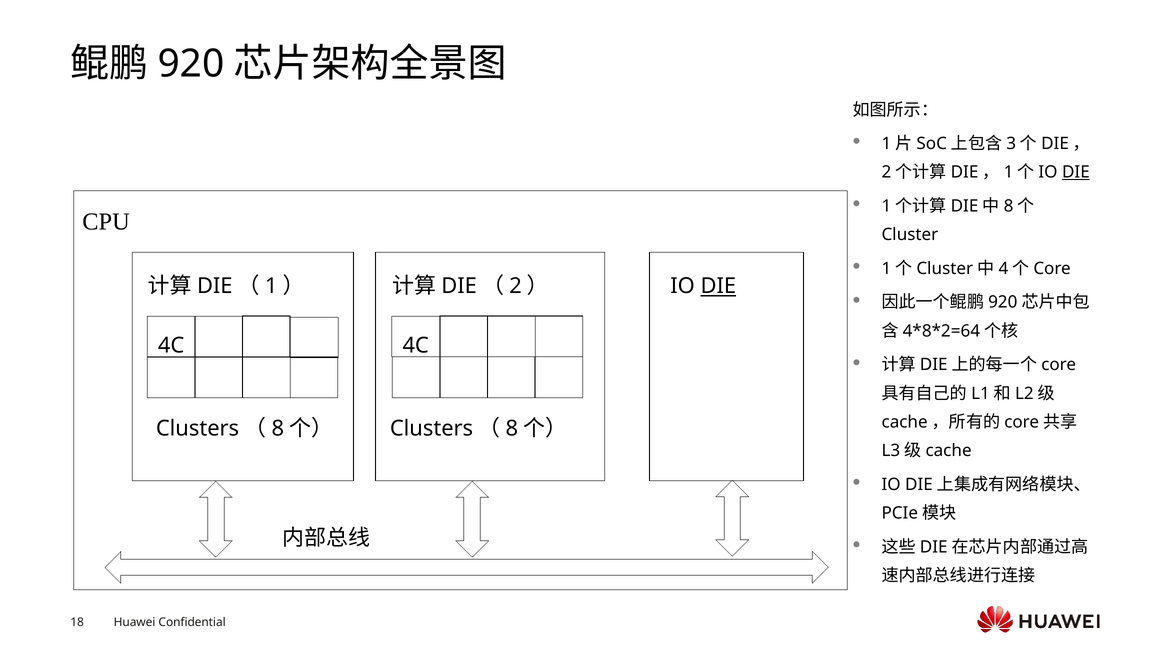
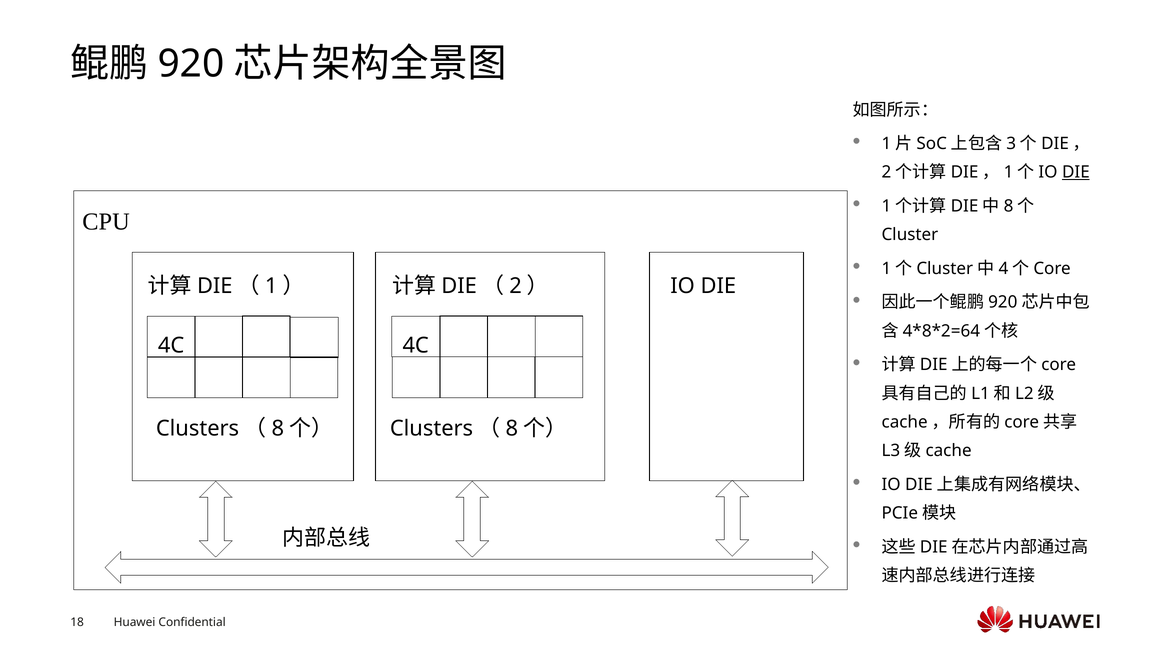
DIE at (718, 286) underline: present -> none
